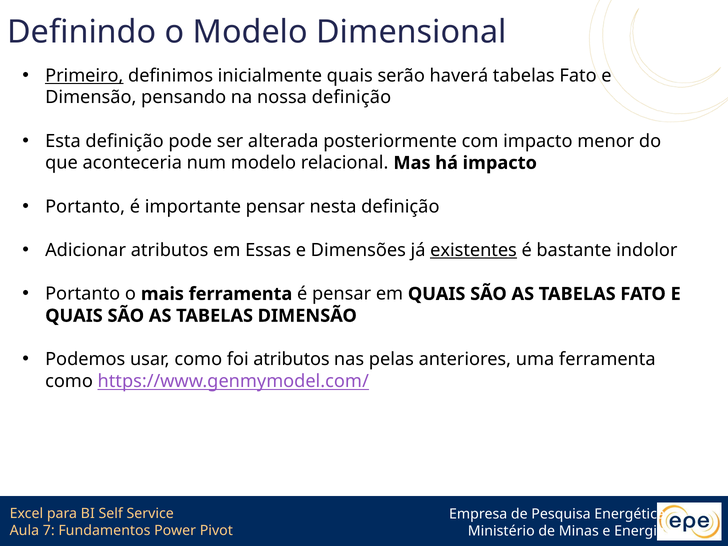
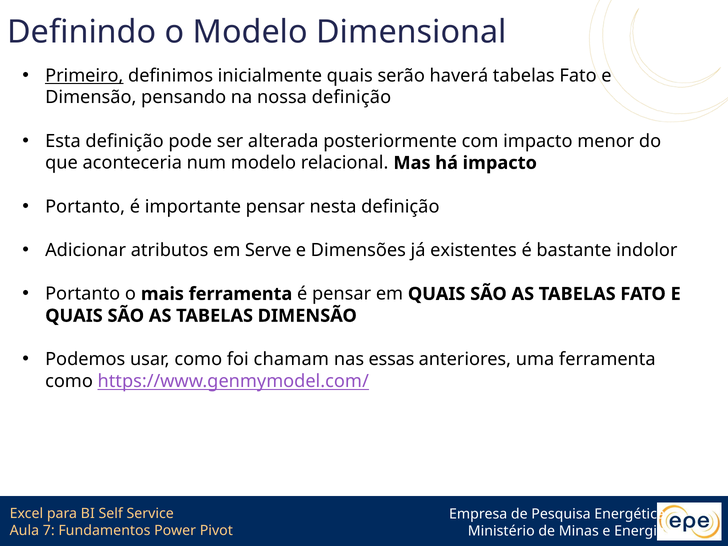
Essas: Essas -> Serve
existentes underline: present -> none
foi atributos: atributos -> chamam
pelas: pelas -> essas
